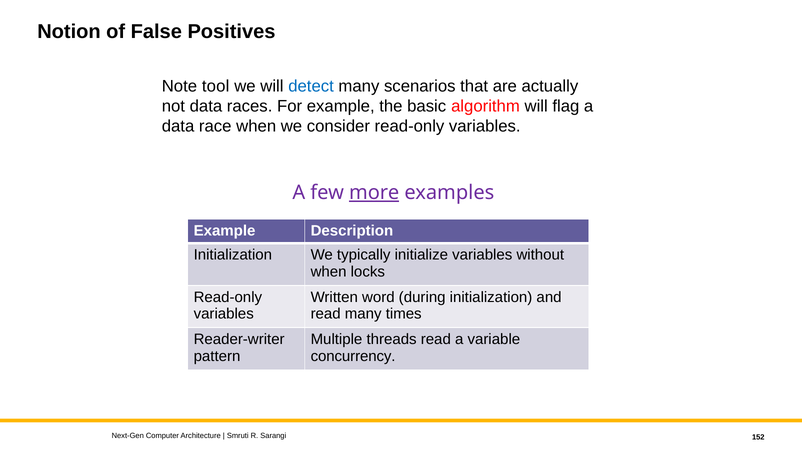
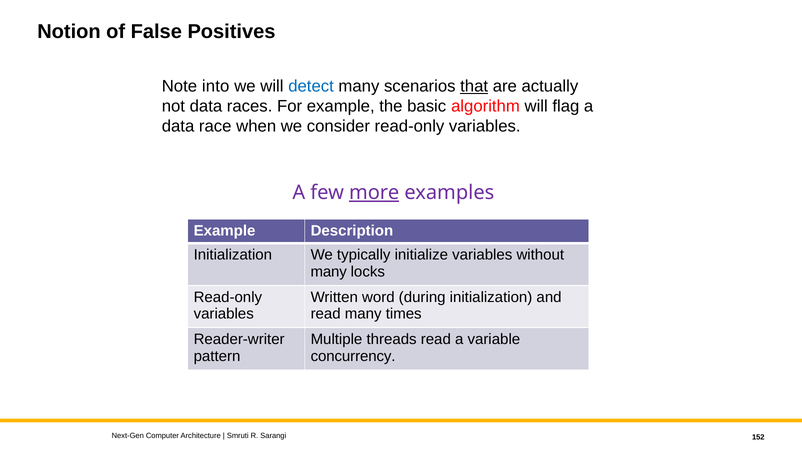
tool: tool -> into
that underline: none -> present
when at (329, 272): when -> many
